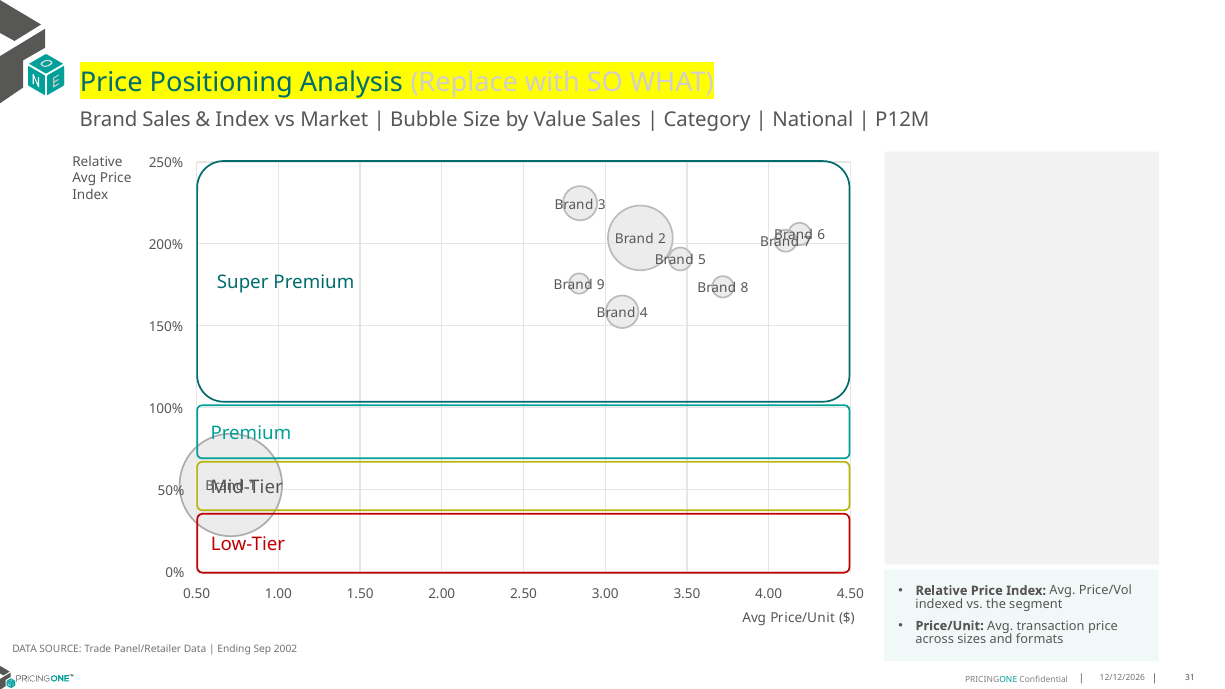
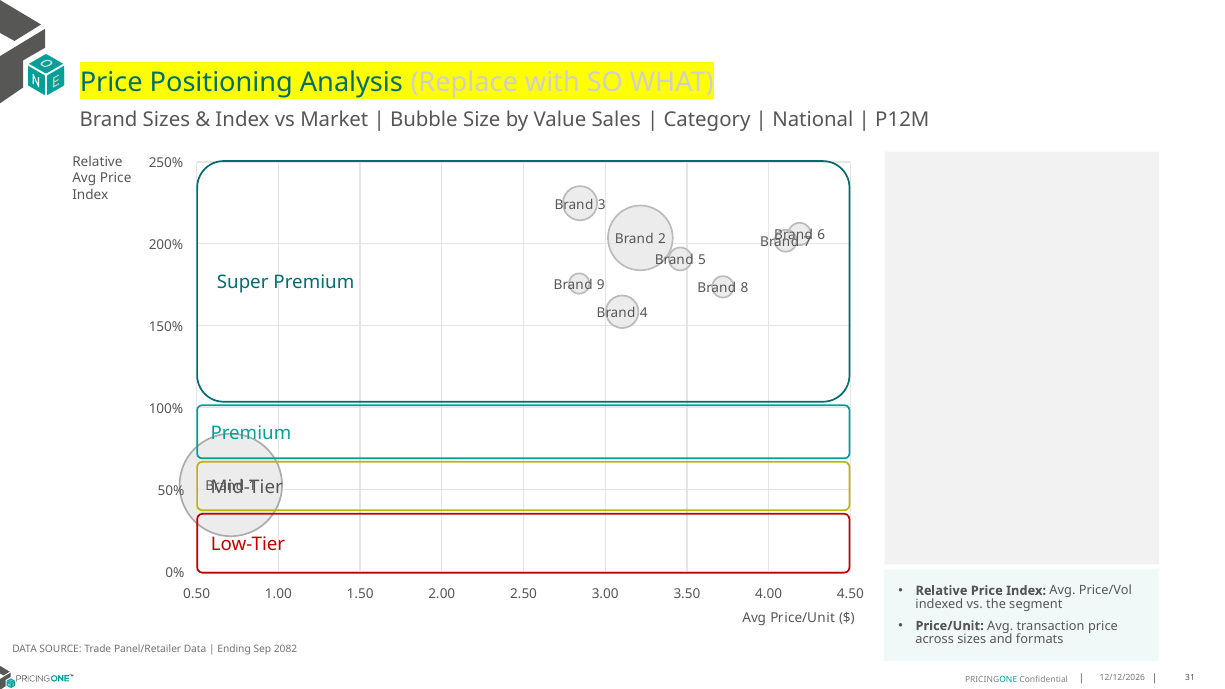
Brand Sales: Sales -> Sizes
2002: 2002 -> 2082
